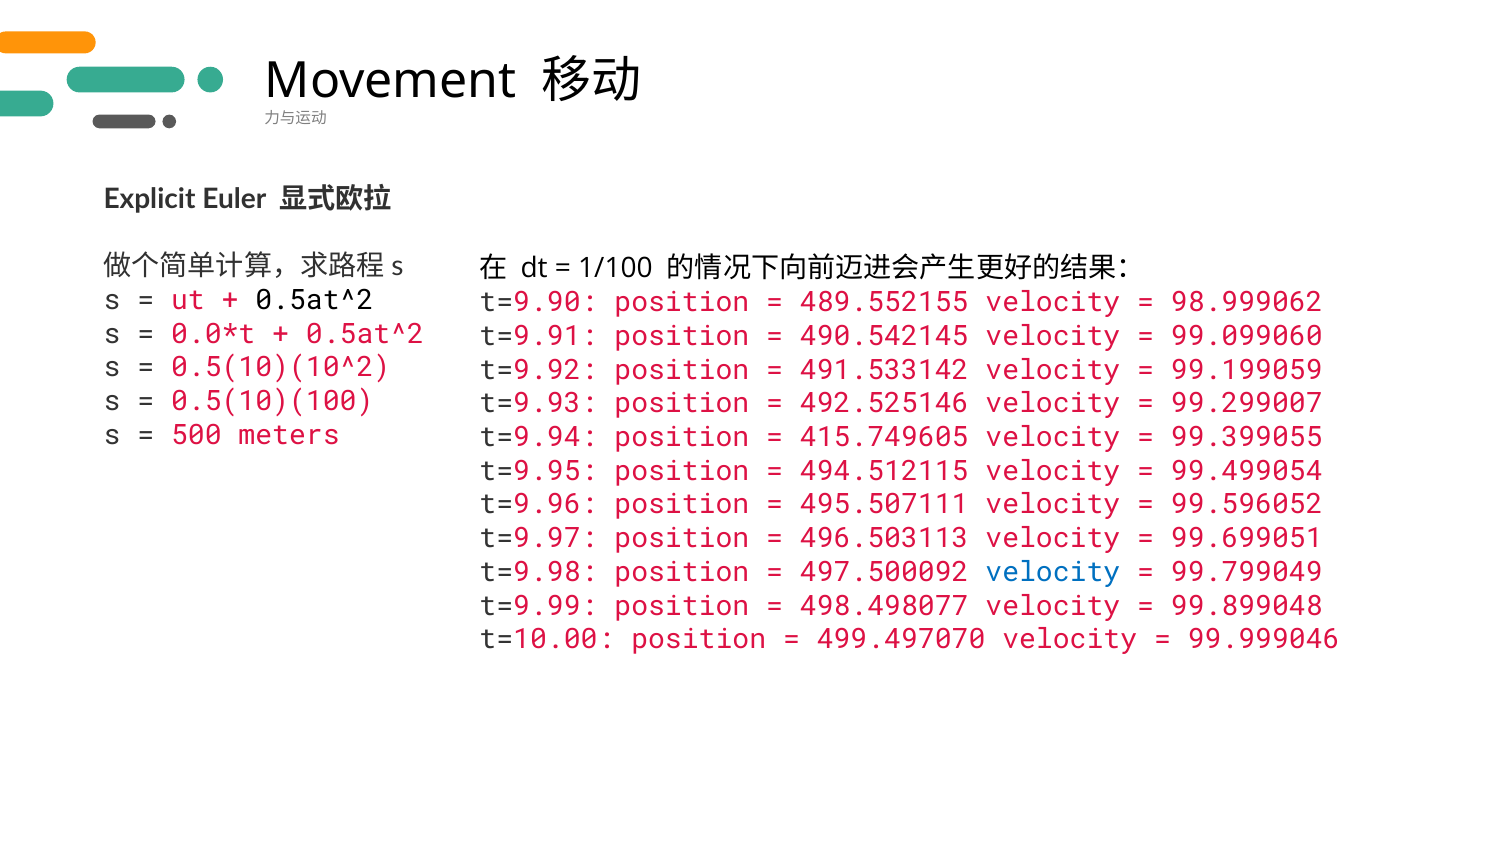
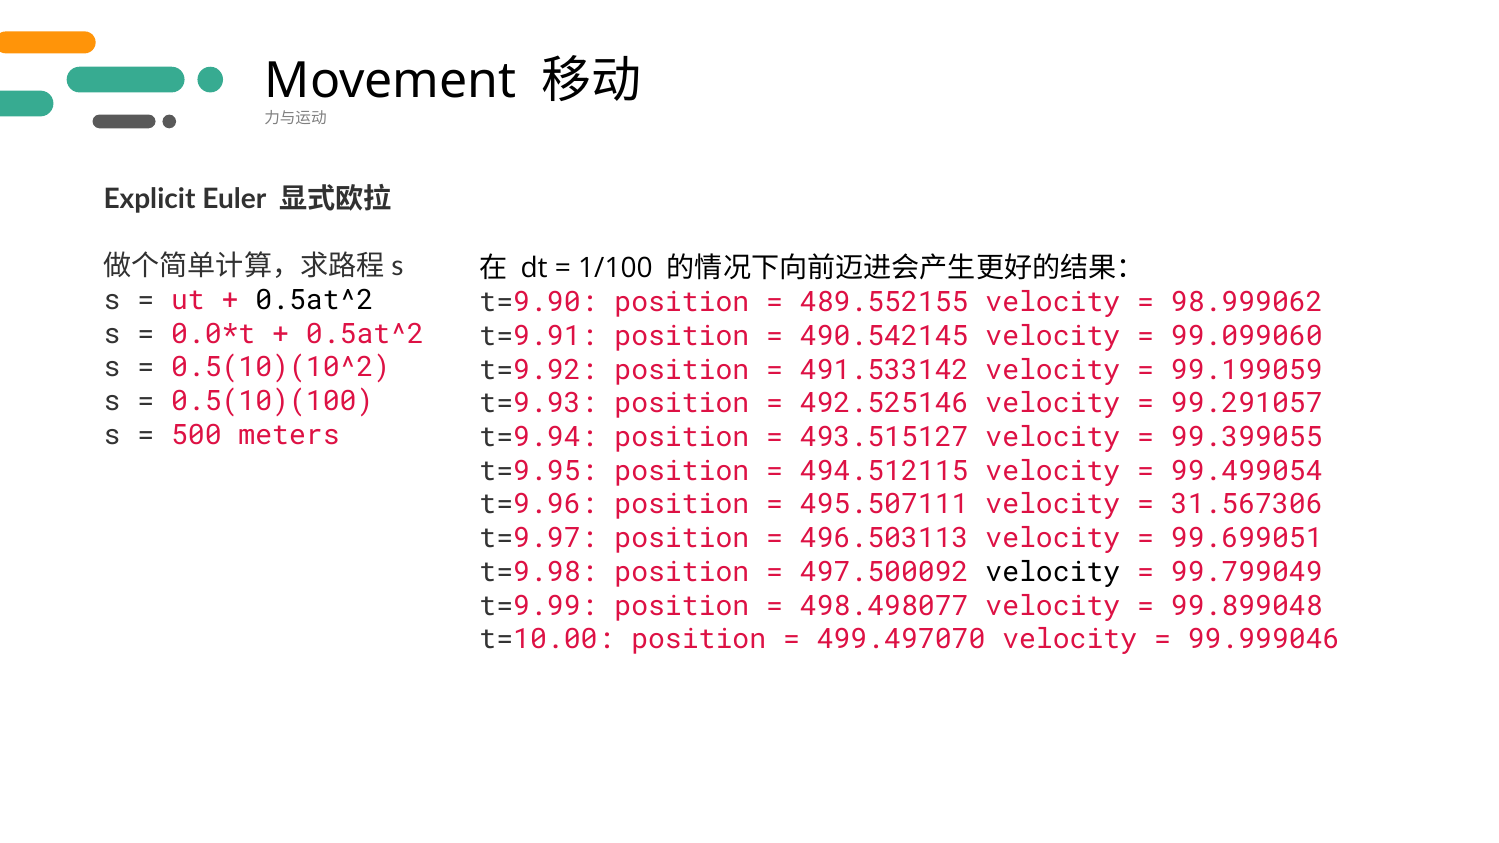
99.299007: 99.299007 -> 99.291057
415.749605: 415.749605 -> 493.515127
99.596052: 99.596052 -> 31.567306
velocity at (1053, 572) colour: blue -> black
